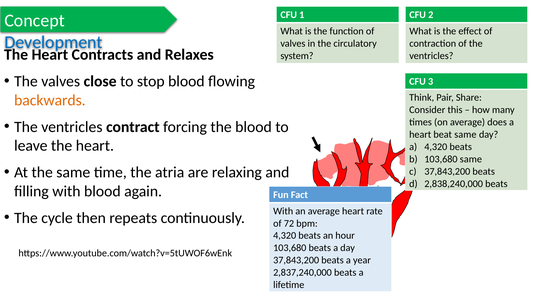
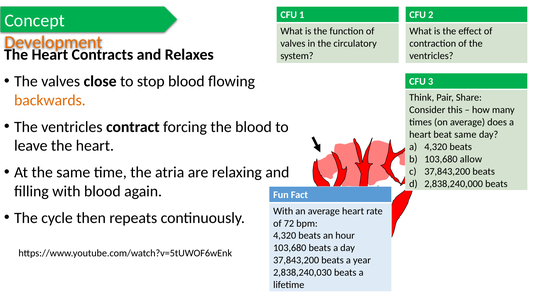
Development colour: blue -> orange
103,680 same: same -> allow
2,837,240,000: 2,837,240,000 -> 2,838,240,030
